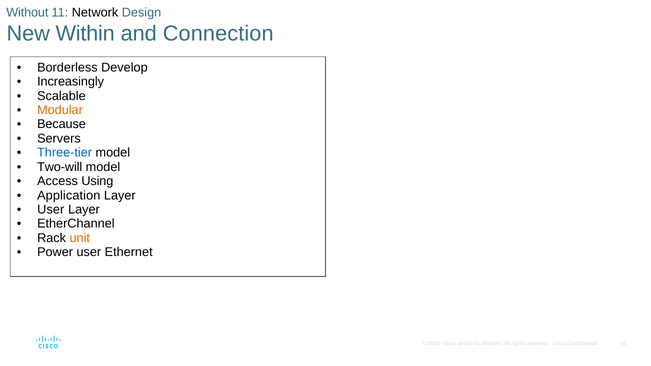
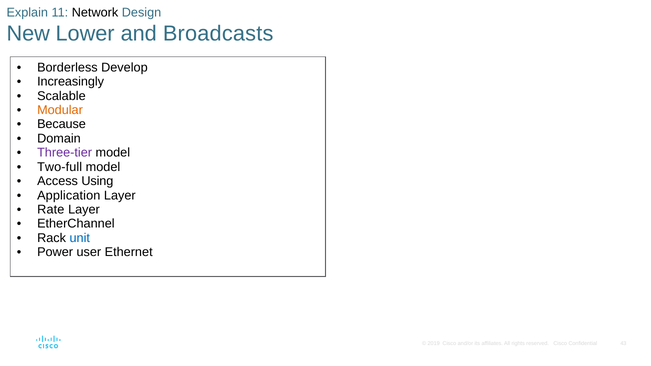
Without: Without -> Explain
Within: Within -> Lower
Connection: Connection -> Broadcasts
Servers: Servers -> Domain
Three-tier colour: blue -> purple
Two-will: Two-will -> Two-full
User at (51, 210): User -> Rate
unit colour: orange -> blue
